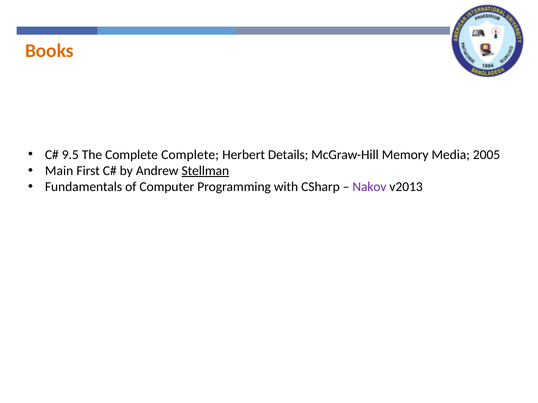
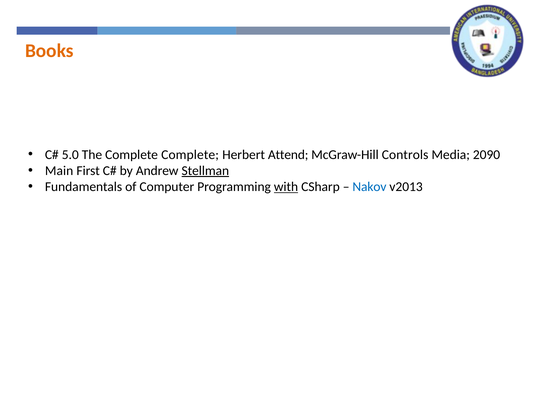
9.5: 9.5 -> 5.0
Details: Details -> Attend
Memory: Memory -> Controls
2005: 2005 -> 2090
with underline: none -> present
Nakov colour: purple -> blue
